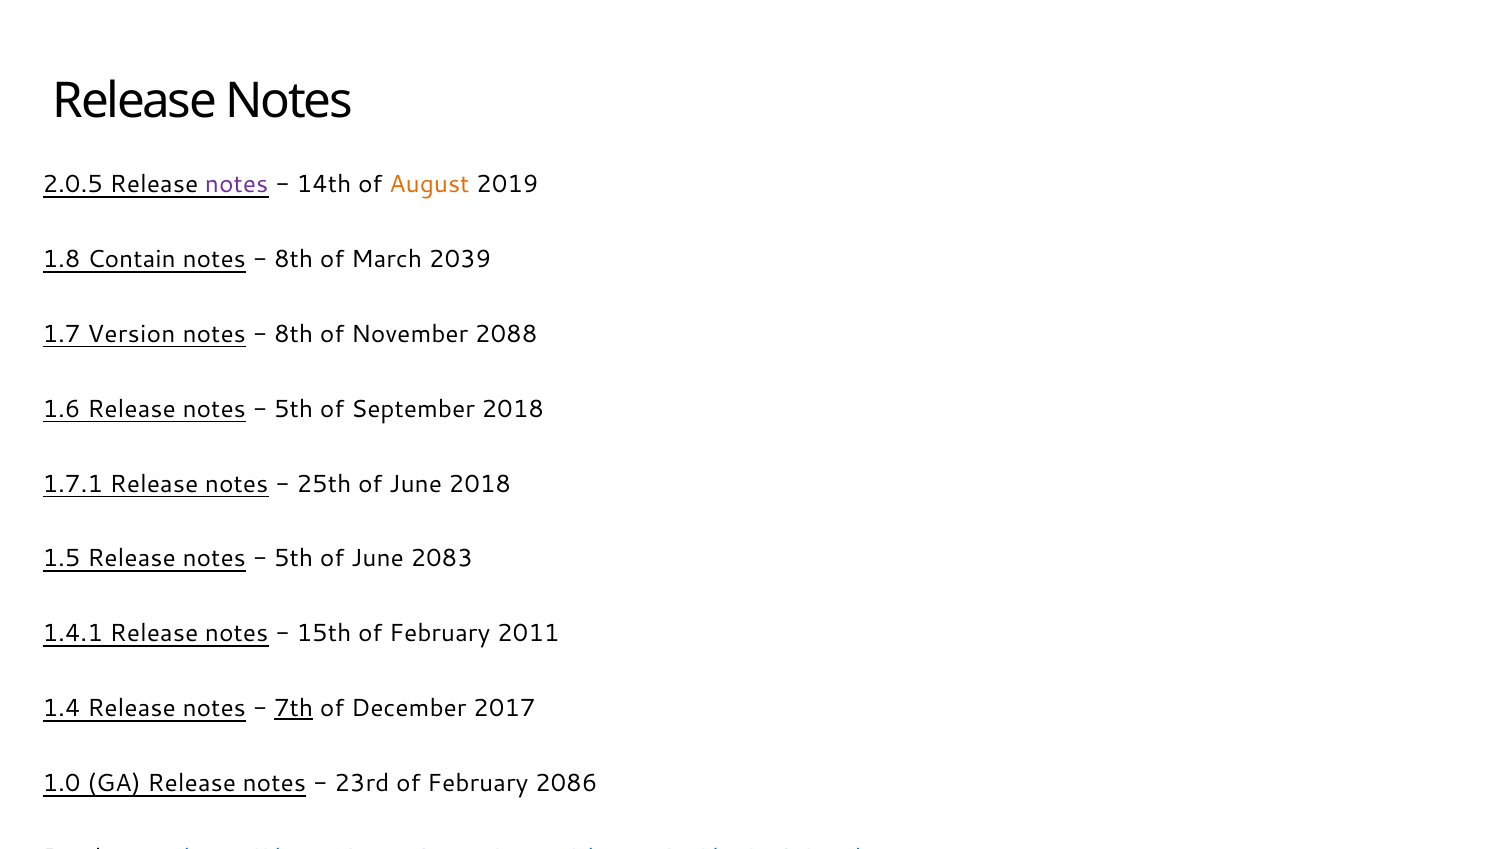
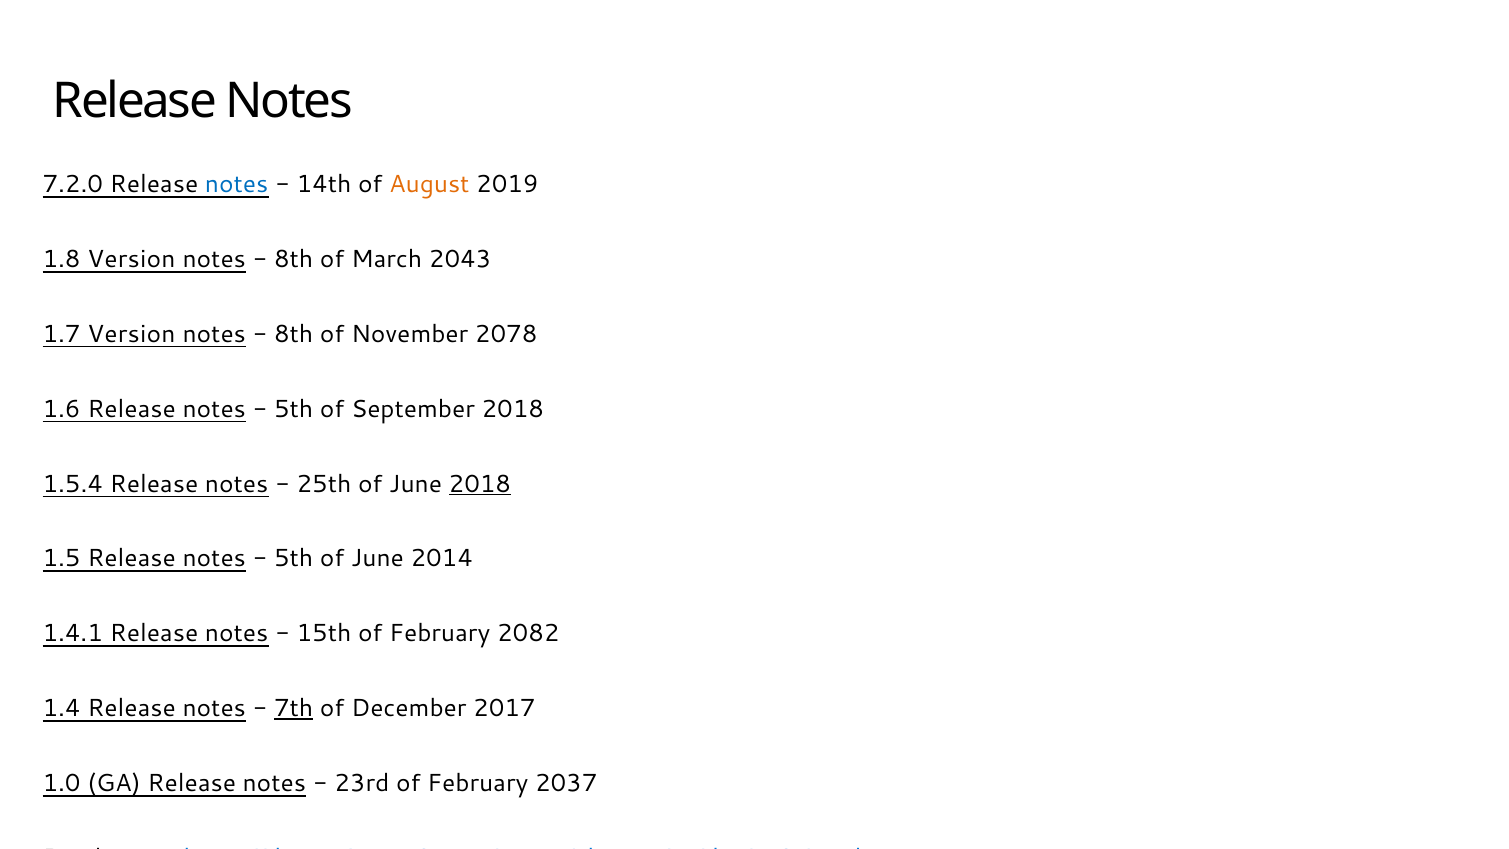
2.0.5: 2.0.5 -> 7.2.0
notes at (237, 184) colour: purple -> blue
1.8 Contain: Contain -> Version
2039: 2039 -> 2043
2088: 2088 -> 2078
1.7.1: 1.7.1 -> 1.5.4
2018 at (480, 484) underline: none -> present
2083: 2083 -> 2014
2011: 2011 -> 2082
2086: 2086 -> 2037
